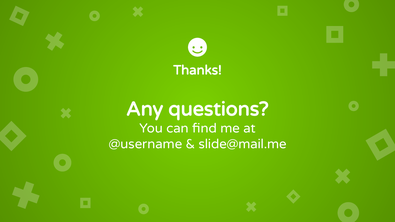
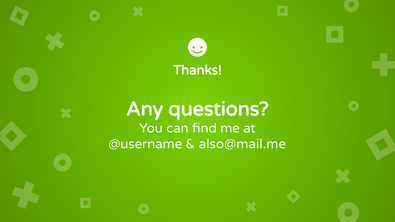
slide@mail.me: slide@mail.me -> also@mail.me
